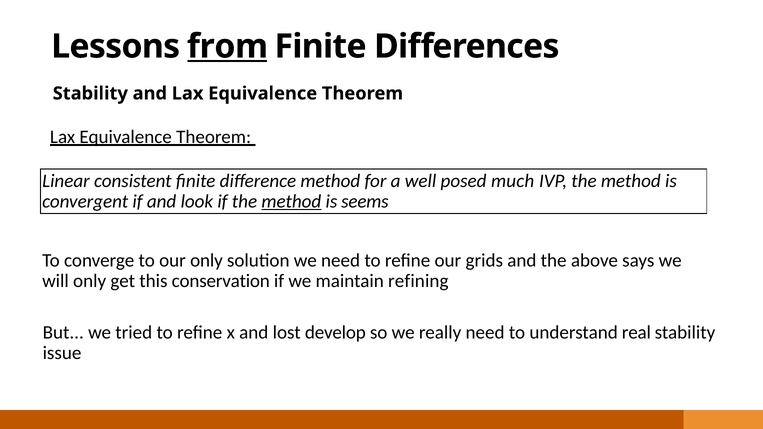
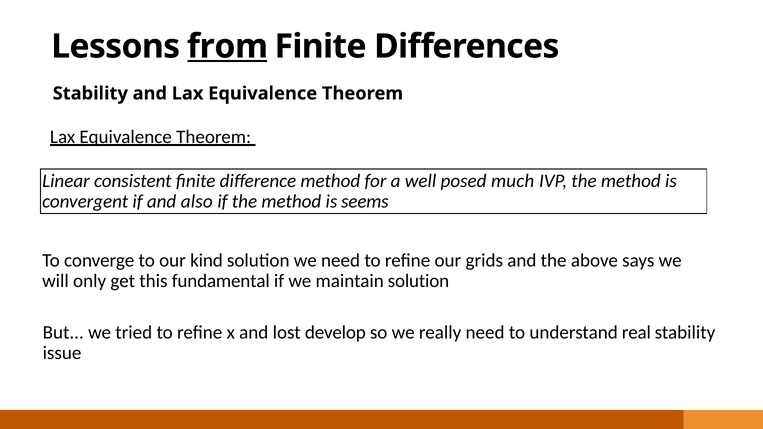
look: look -> also
method at (291, 201) underline: present -> none
our only: only -> kind
conservation: conservation -> fundamental
maintain refining: refining -> solution
